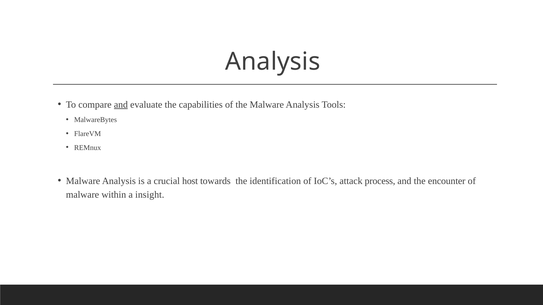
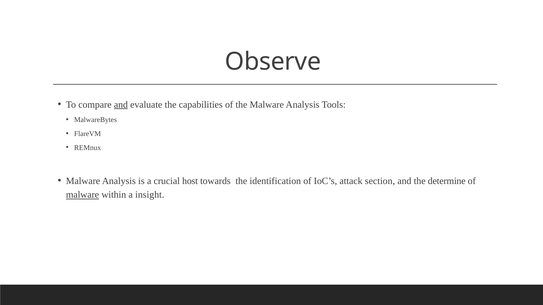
Analysis at (273, 62): Analysis -> Observe
process: process -> section
encounter: encounter -> determine
malware at (83, 195) underline: none -> present
